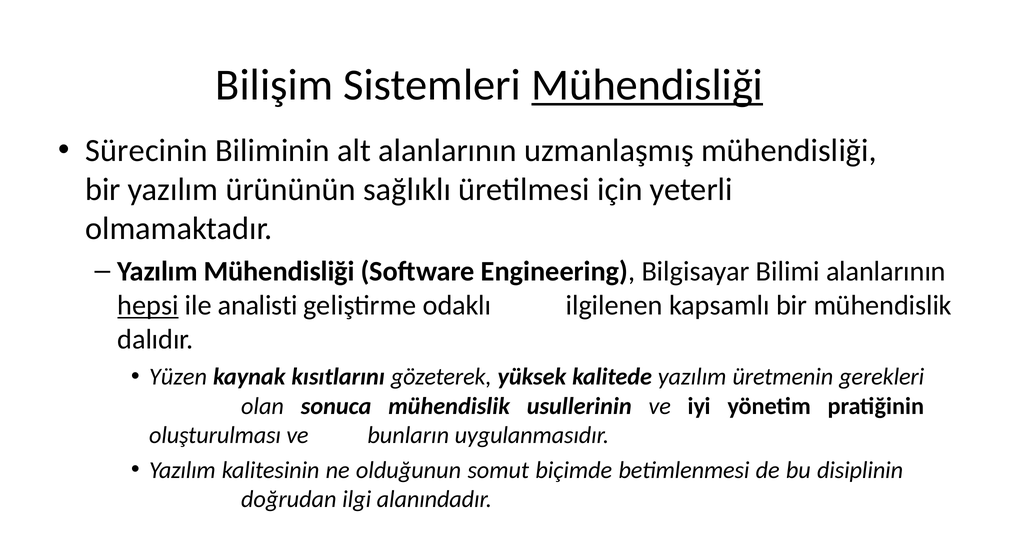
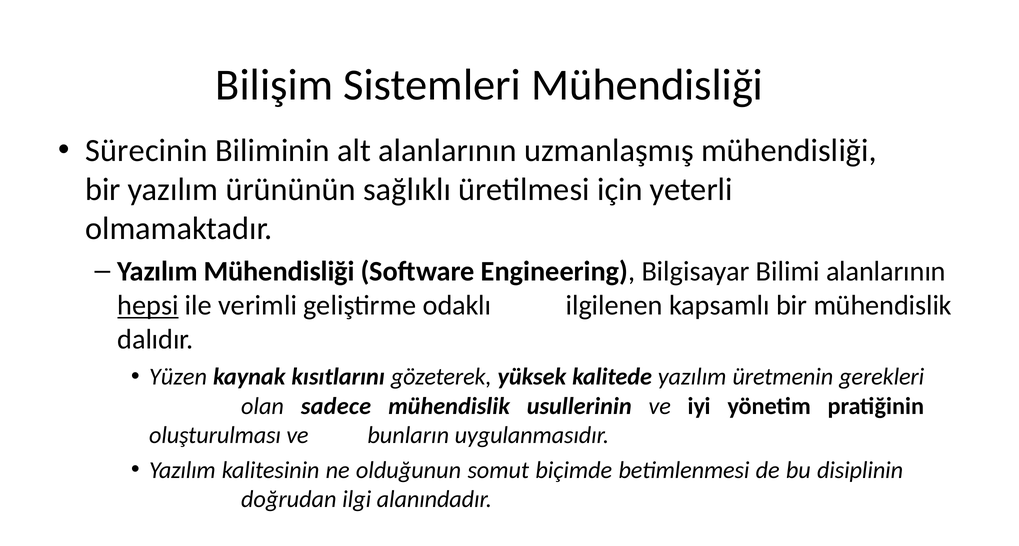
Mühendisliği at (647, 85) underline: present -> none
analisti: analisti -> verimli
sonuca: sonuca -> sadece
